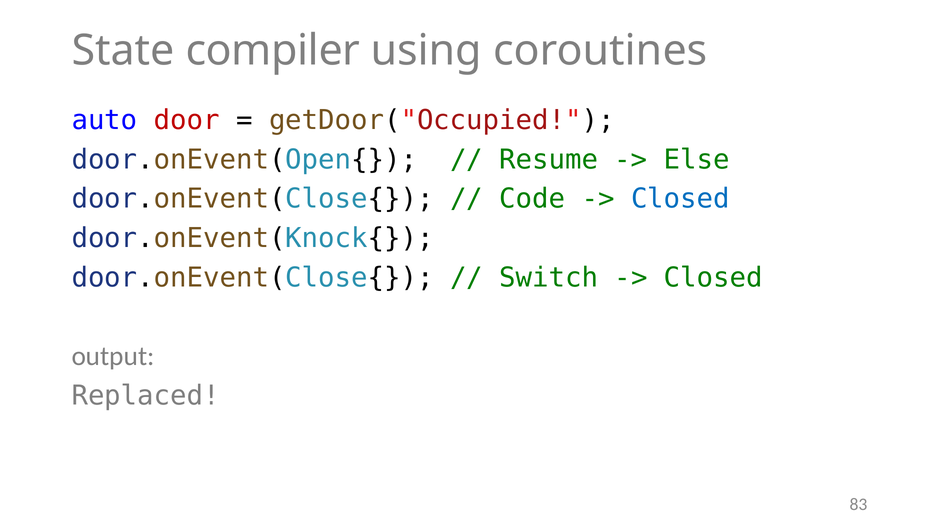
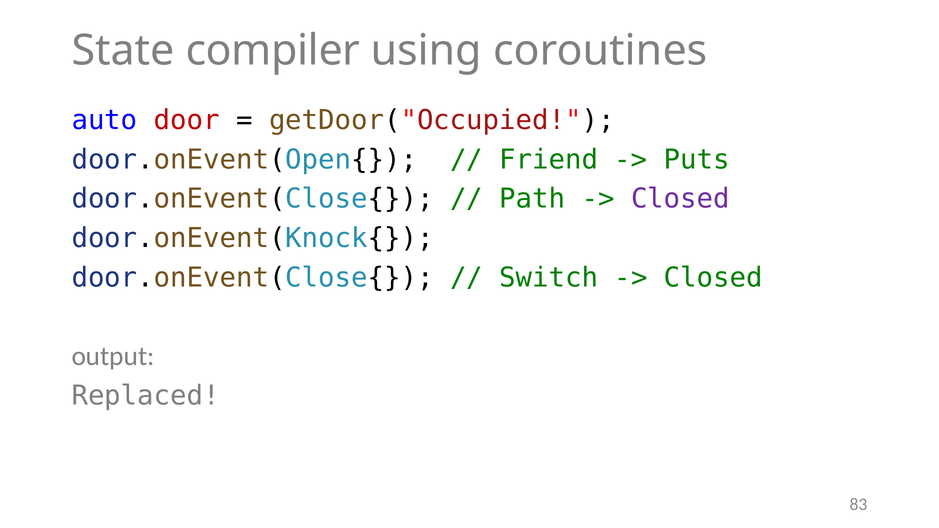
Resume: Resume -> Friend
Else: Else -> Puts
Code: Code -> Path
Closed at (680, 199) colour: blue -> purple
